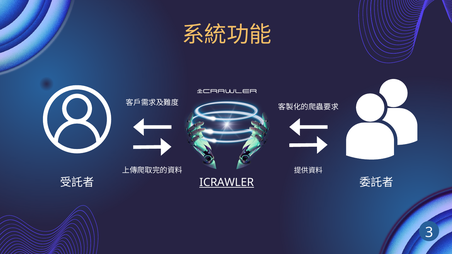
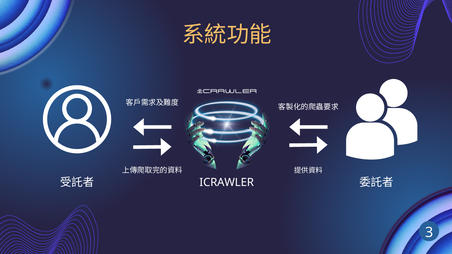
ICRAWLER underline: present -> none
